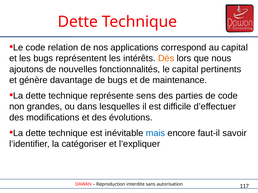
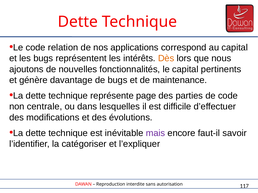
sens: sens -> page
grandes: grandes -> centrale
mais colour: blue -> purple
